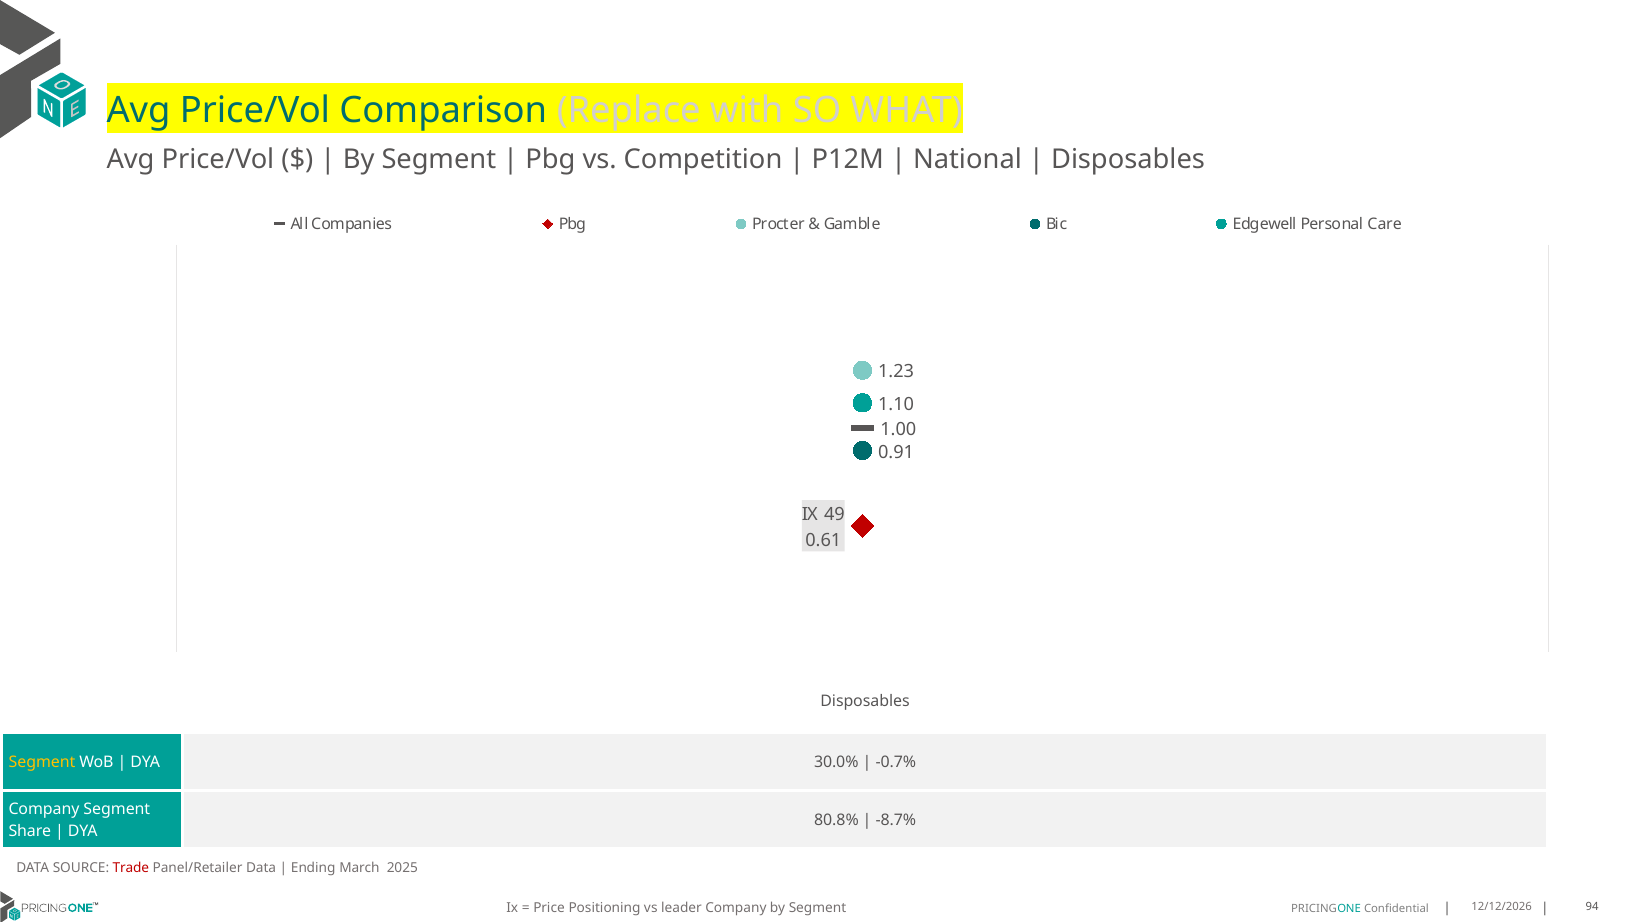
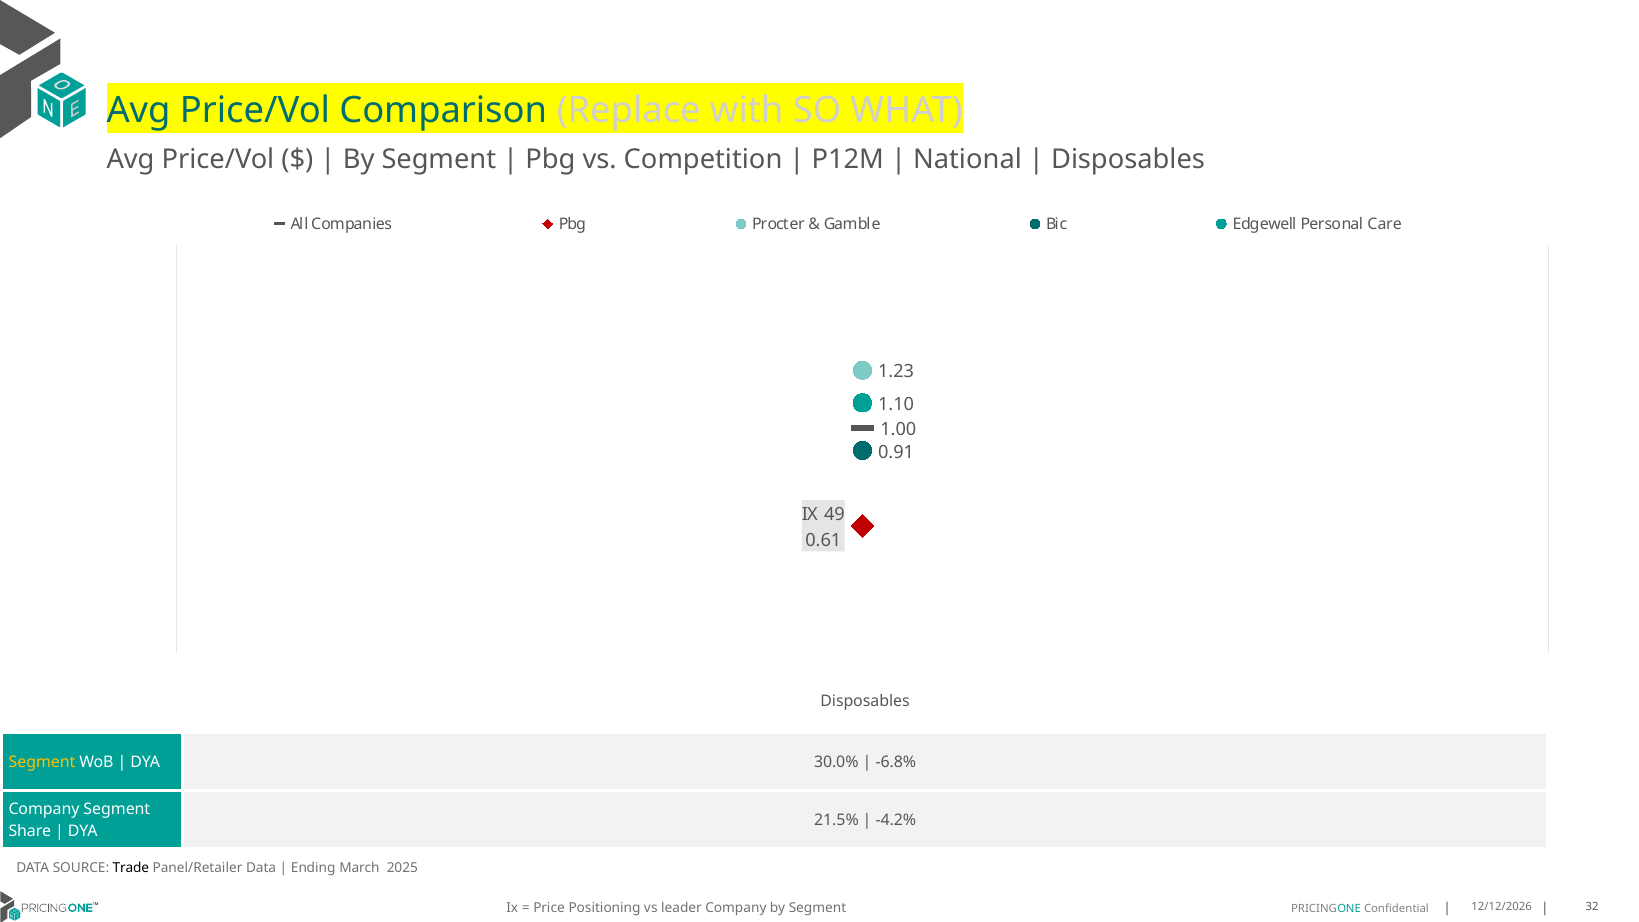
-0.7%: -0.7% -> -6.8%
80.8%: 80.8% -> 21.5%
-8.7%: -8.7% -> -4.2%
Trade colour: red -> black
94: 94 -> 32
